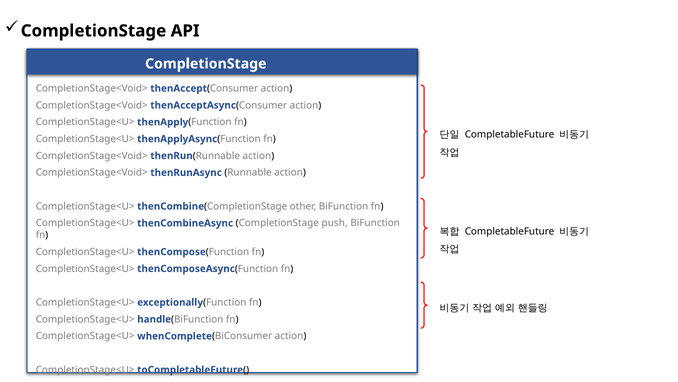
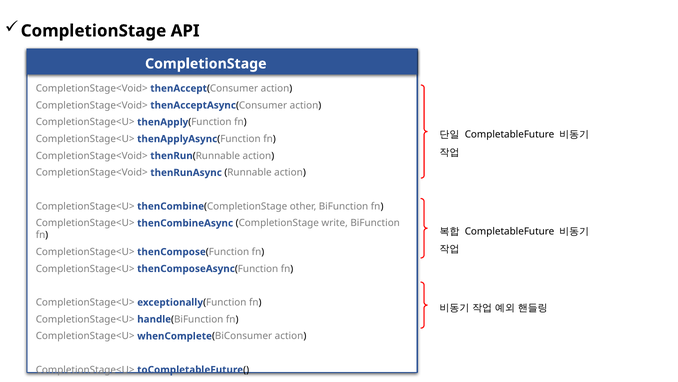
push: push -> write
